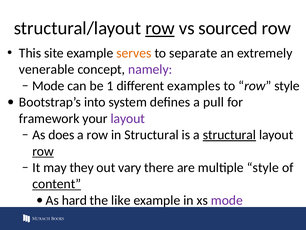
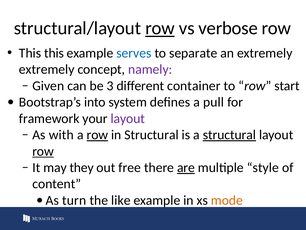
sourced: sourced -> verbose
This site: site -> this
serves colour: orange -> blue
venerable at (47, 69): venerable -> extremely
Mode at (48, 86): Mode -> Given
1: 1 -> 3
examples: examples -> container
row style: style -> start
does: does -> with
row at (97, 135) underline: none -> present
vary: vary -> free
are underline: none -> present
content underline: present -> none
hard: hard -> turn
mode at (227, 200) colour: purple -> orange
